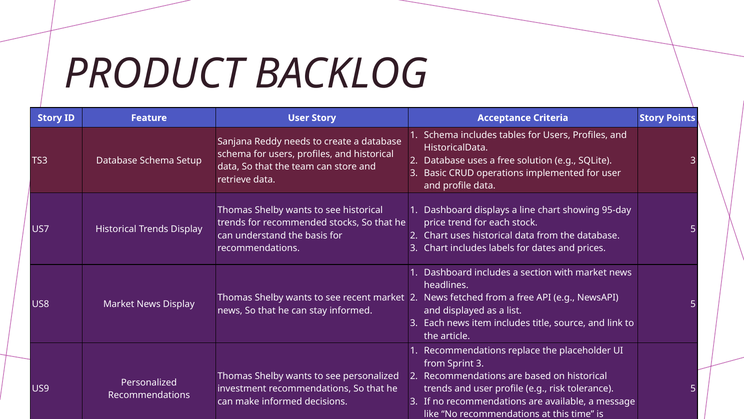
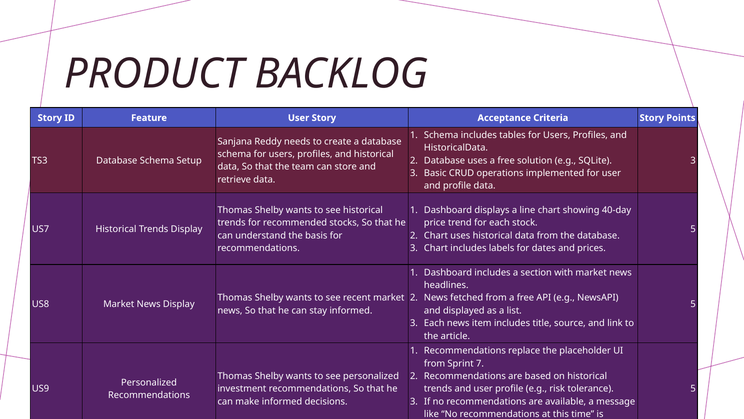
95-day: 95-day -> 40-day
Sprint 3: 3 -> 7
